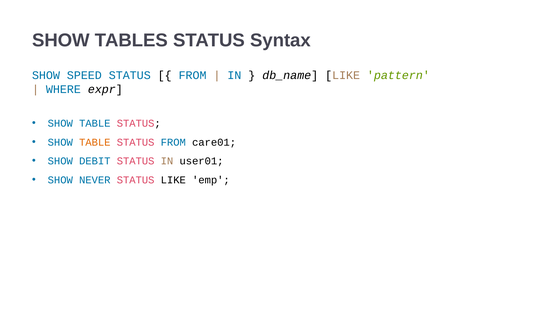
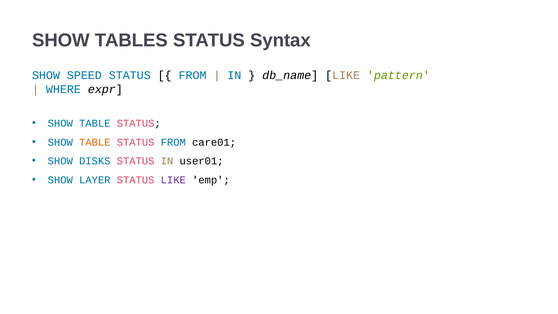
DEBIT: DEBIT -> DISKS
NEVER: NEVER -> LAYER
LIKE at (173, 180) colour: black -> purple
